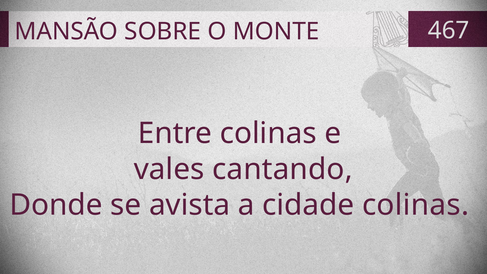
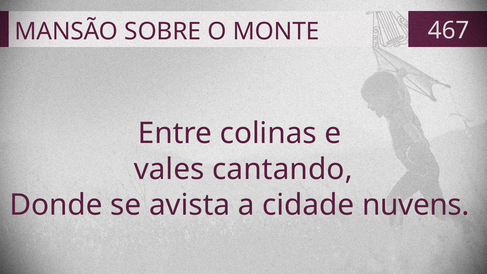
cidade colinas: colinas -> nuvens
